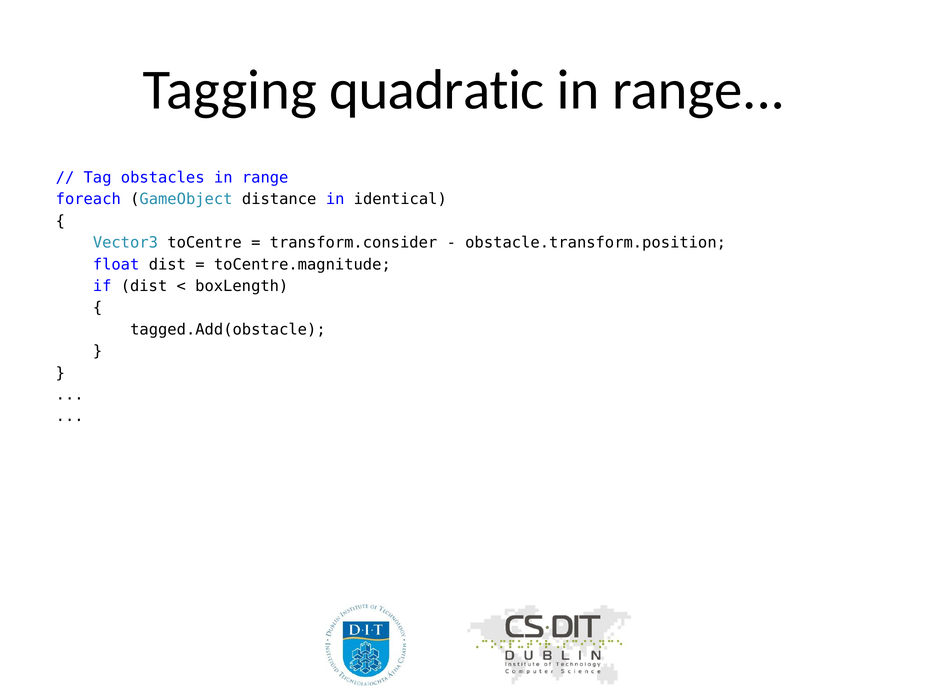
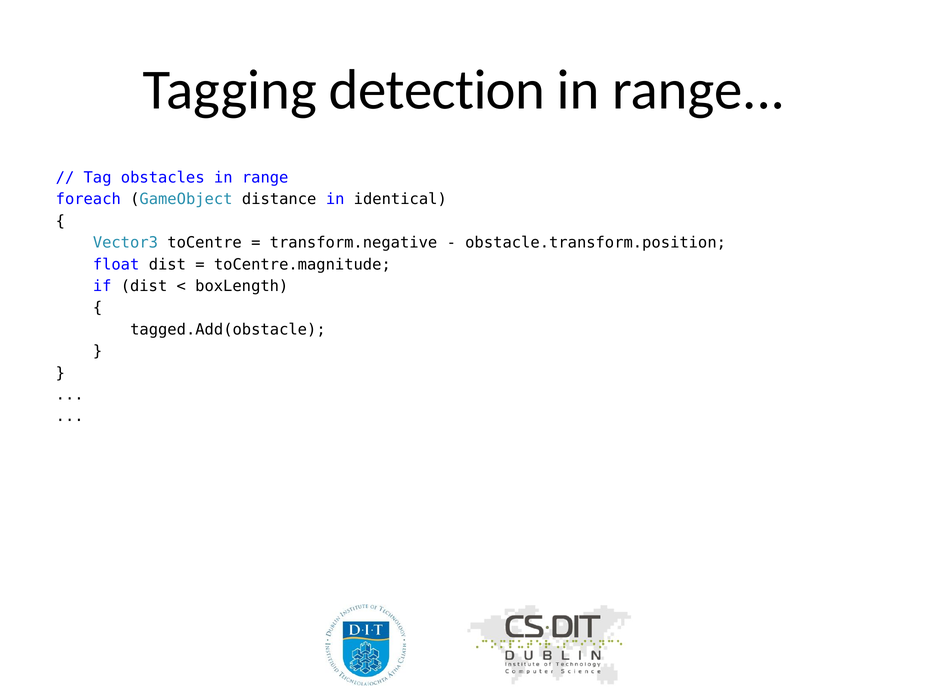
quadratic: quadratic -> detection
transform.consider: transform.consider -> transform.negative
